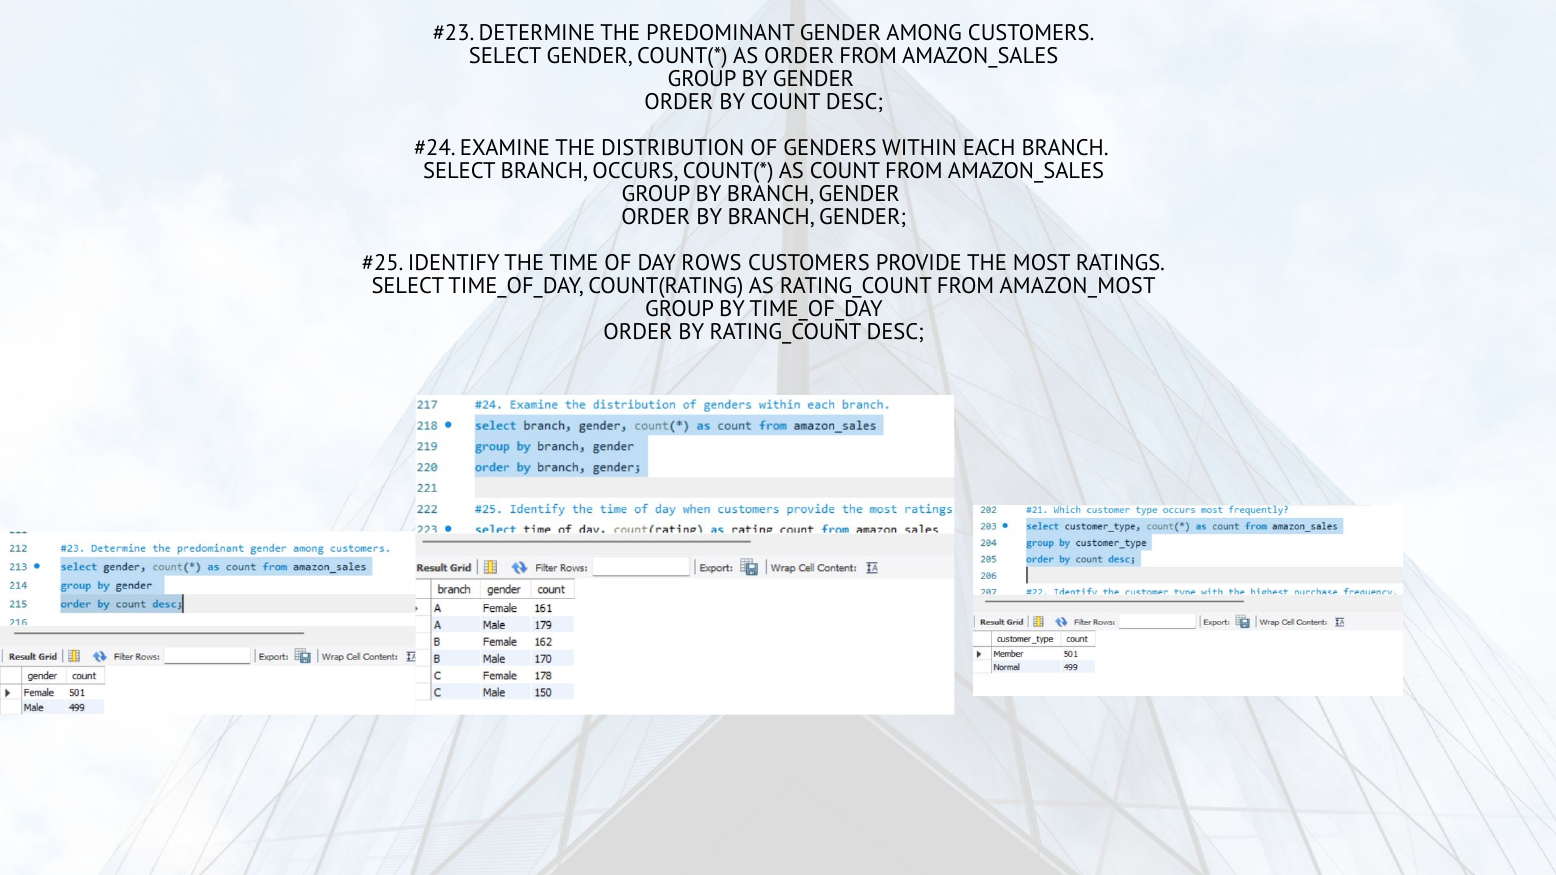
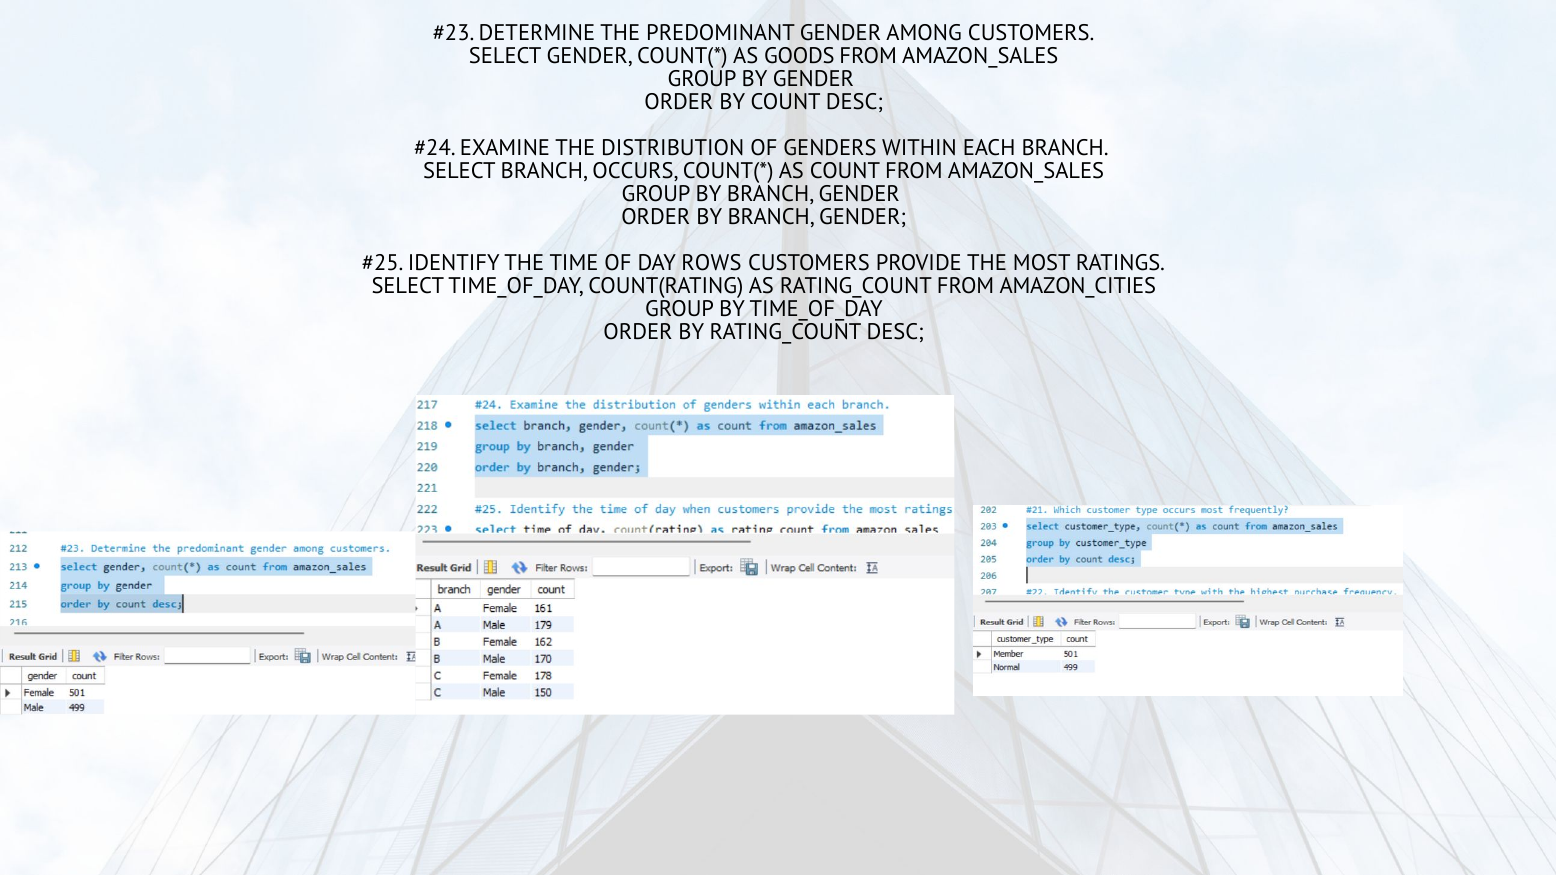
AS ORDER: ORDER -> GOODS
AMAZON_MOST: AMAZON_MOST -> AMAZON_CITIES
